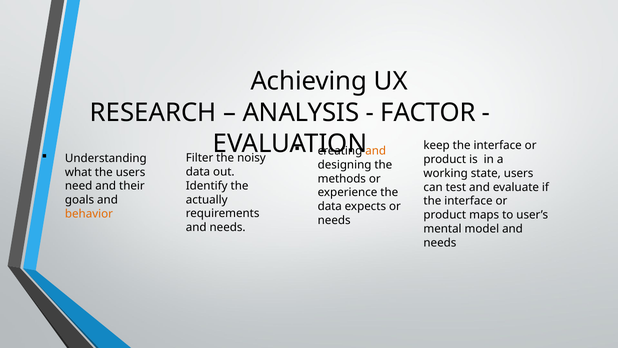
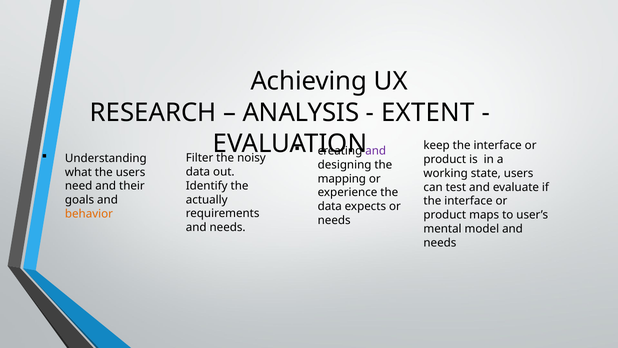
FACTOR: FACTOR -> EXTENT
and at (376, 151) colour: orange -> purple
methods: methods -> mapping
